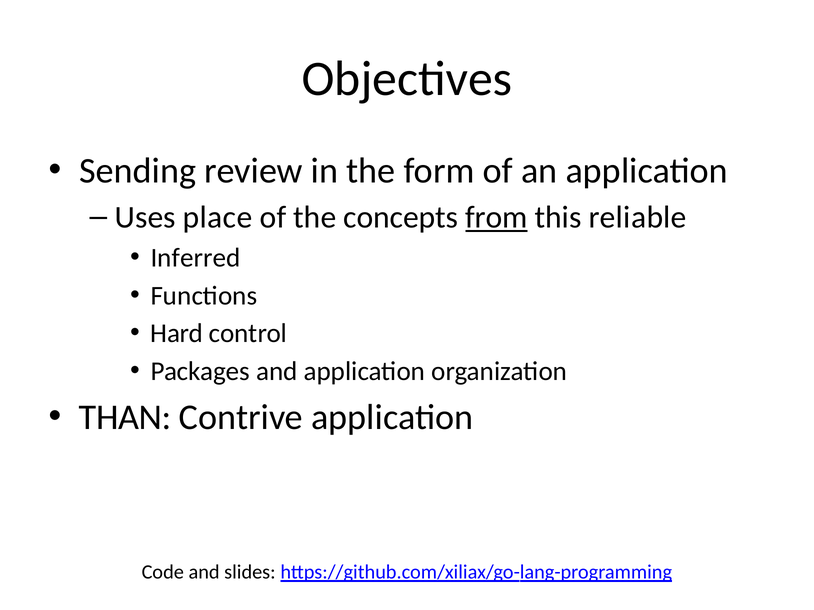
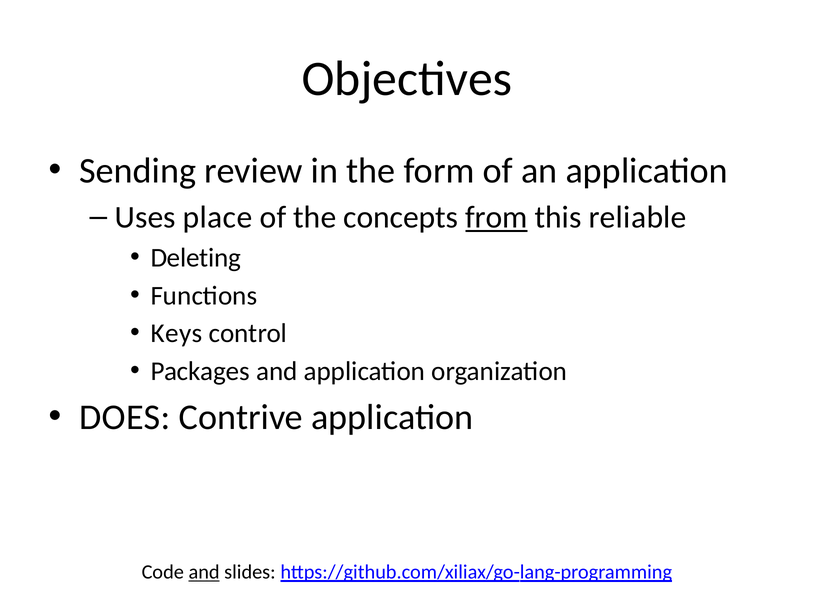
Inferred: Inferred -> Deleting
Hard: Hard -> Keys
THAN: THAN -> DOES
and at (204, 573) underline: none -> present
